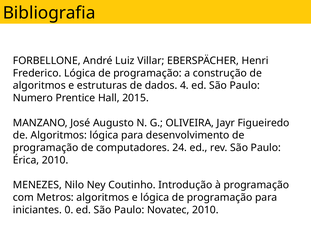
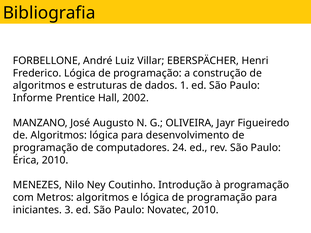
4: 4 -> 1
Numero: Numero -> Informe
2015: 2015 -> 2002
0: 0 -> 3
